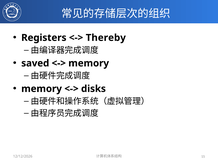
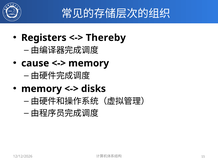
saved: saved -> cause
